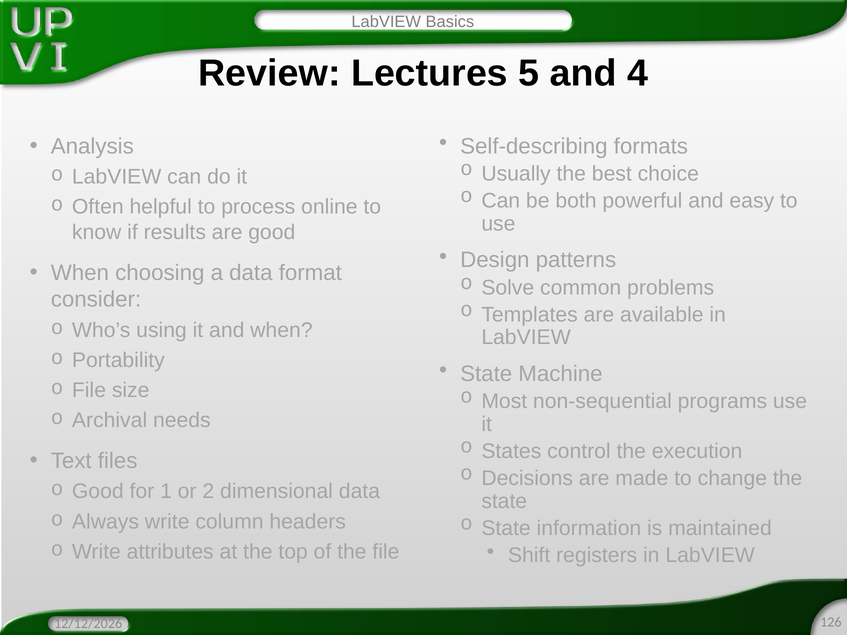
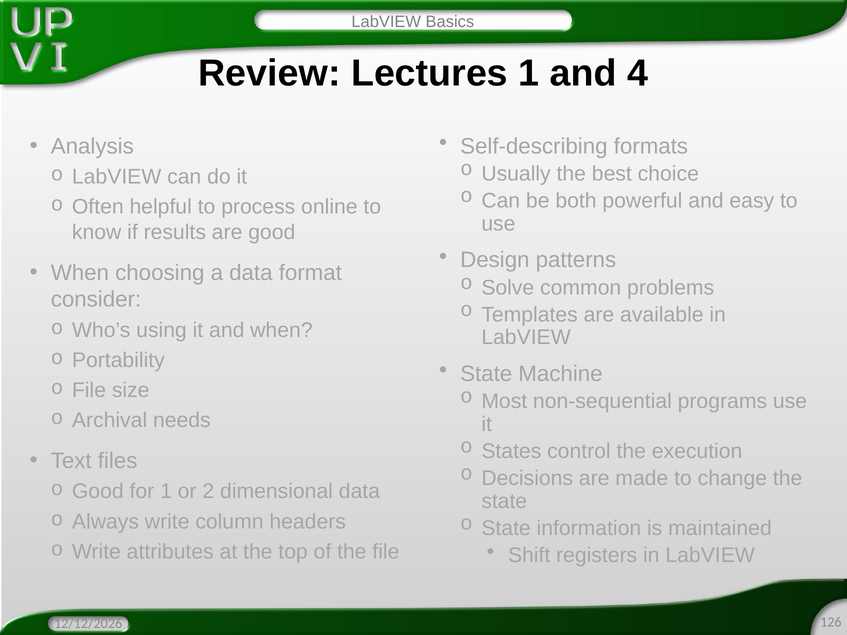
Lectures 5: 5 -> 1
